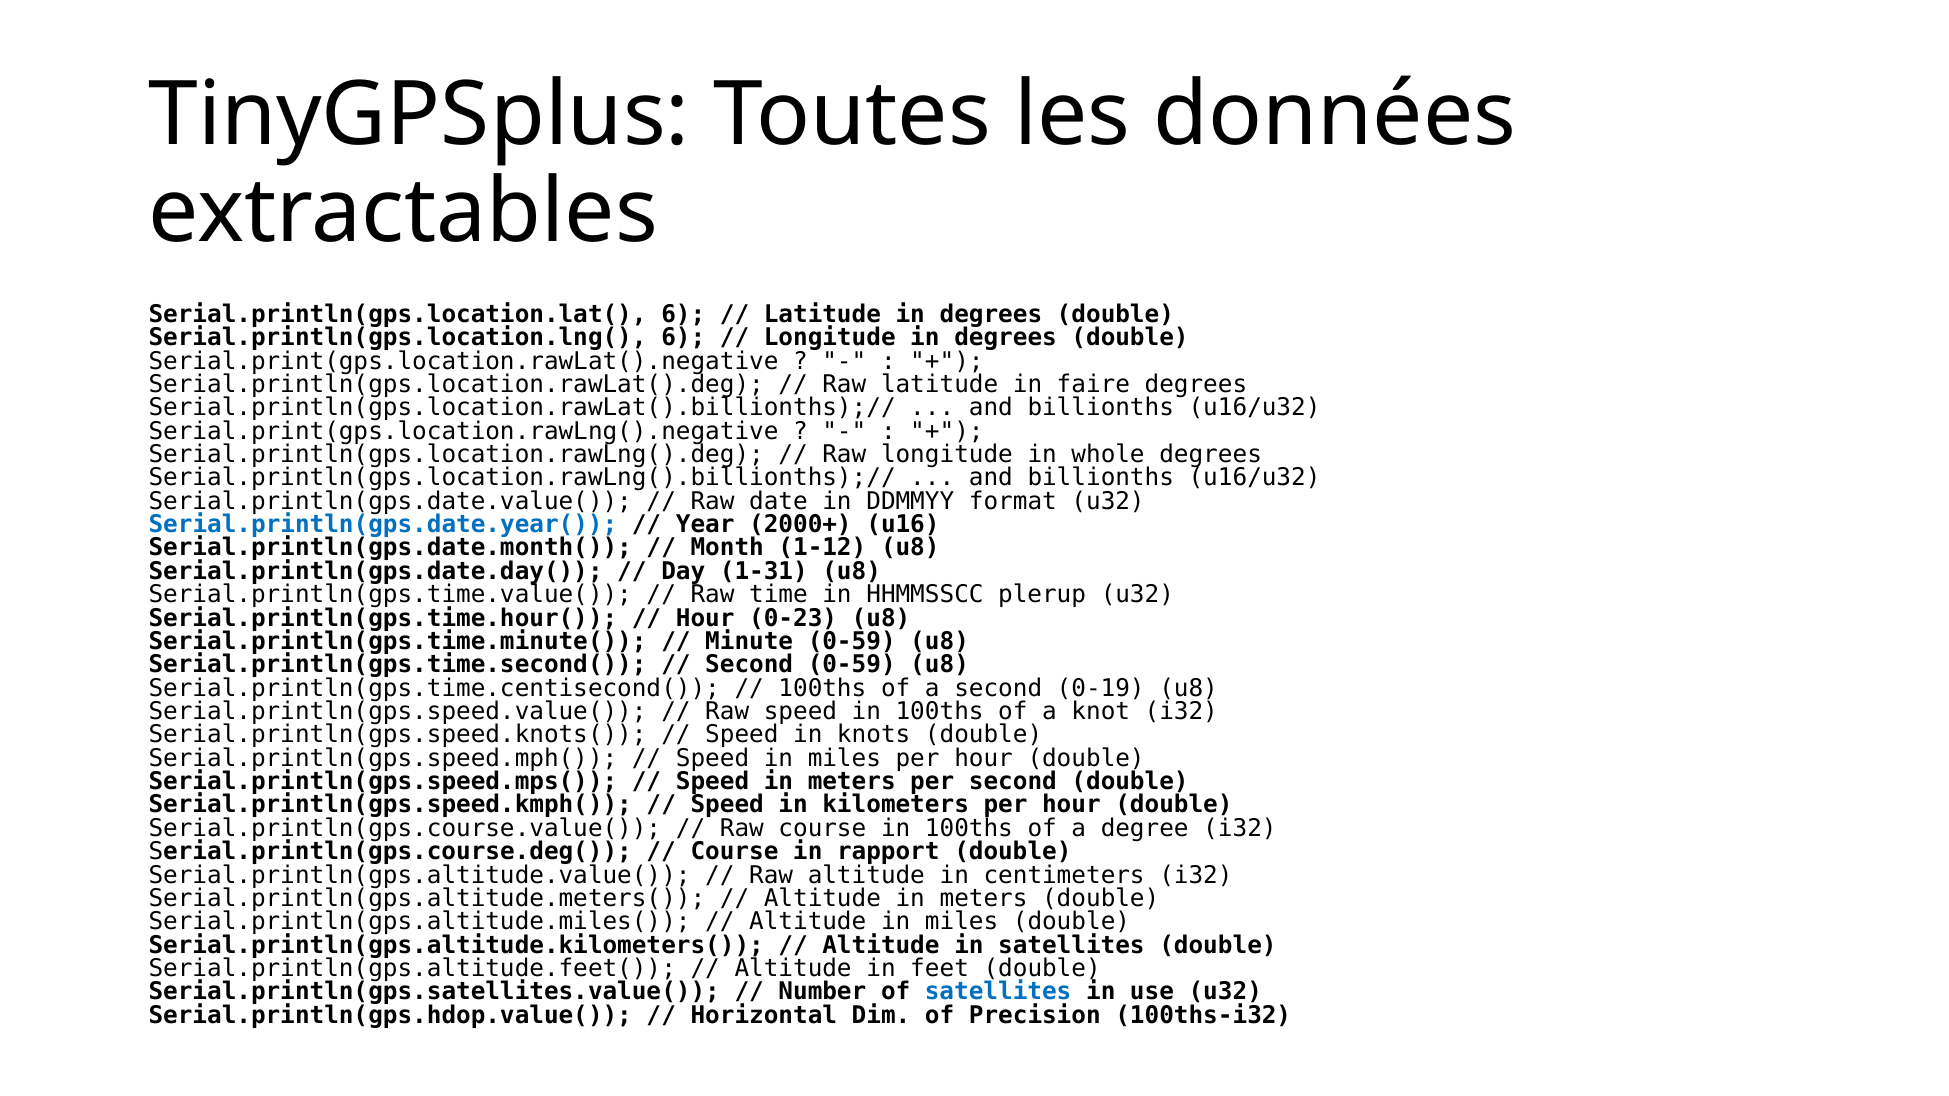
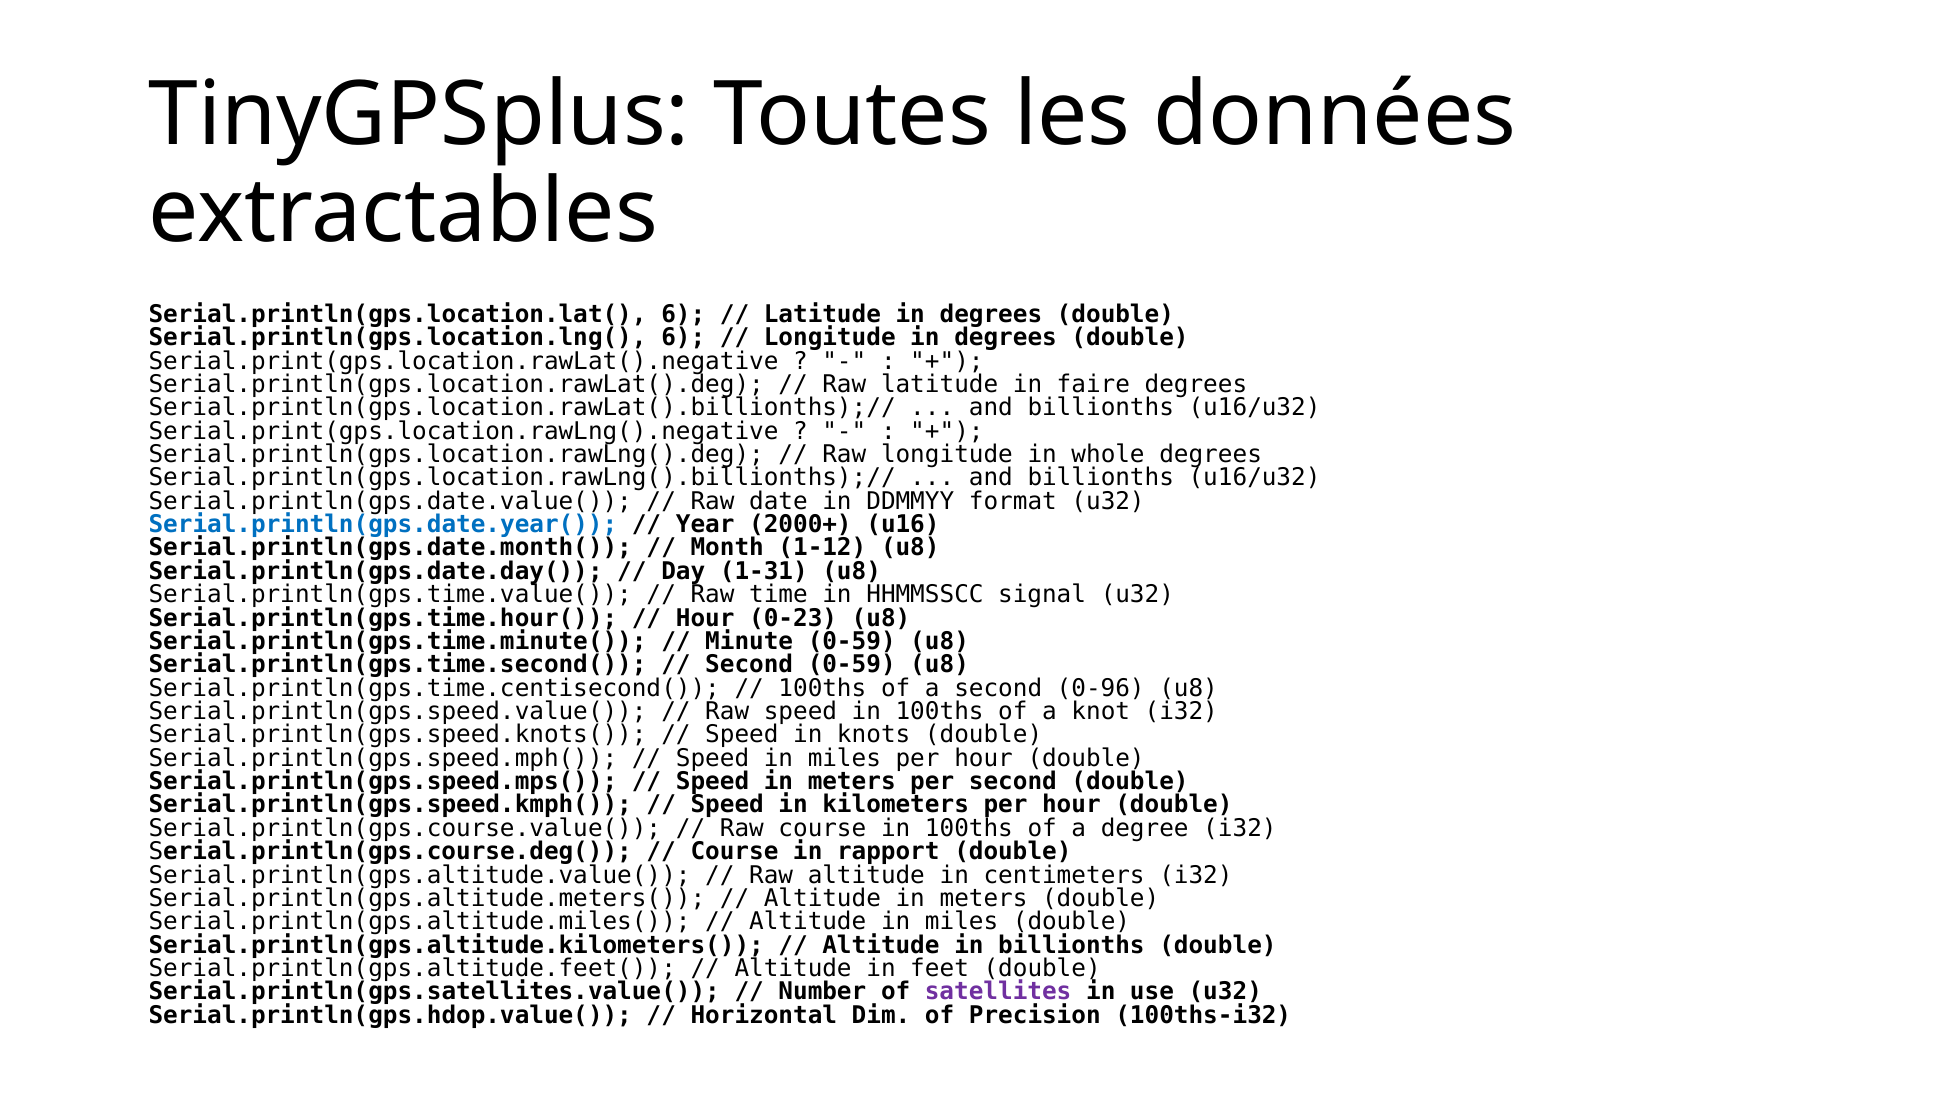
plerup: plerup -> signal
0-19: 0-19 -> 0-96
in satellites: satellites -> billionths
satellites at (998, 992) colour: blue -> purple
